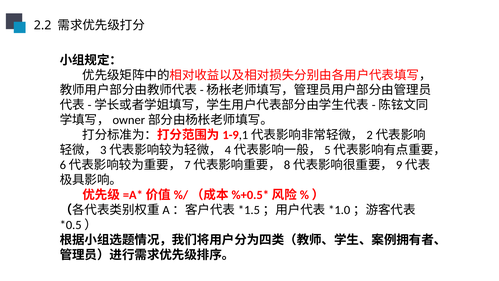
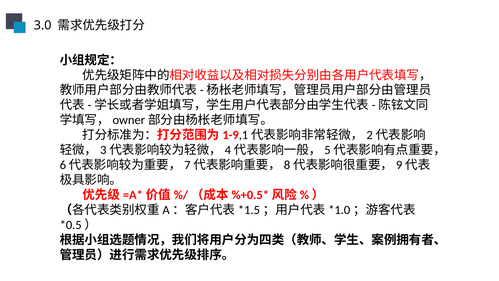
2.2: 2.2 -> 3.0
